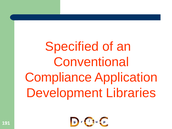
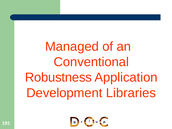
Specified: Specified -> Managed
Compliance: Compliance -> Robustness
